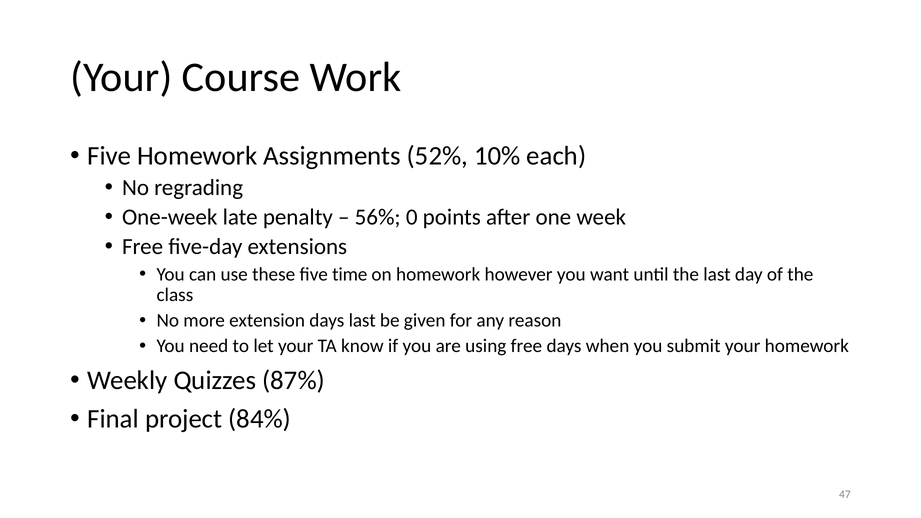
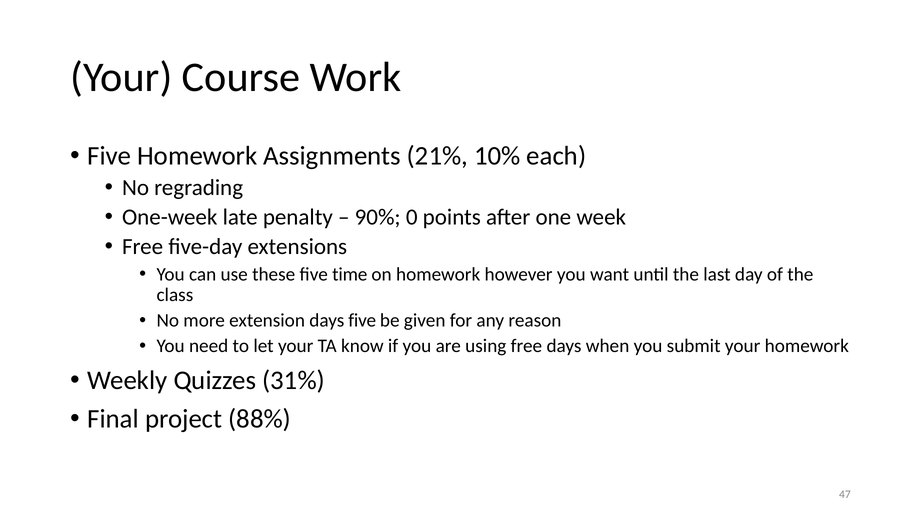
52%: 52% -> 21%
56%: 56% -> 90%
days last: last -> five
87%: 87% -> 31%
84%: 84% -> 88%
